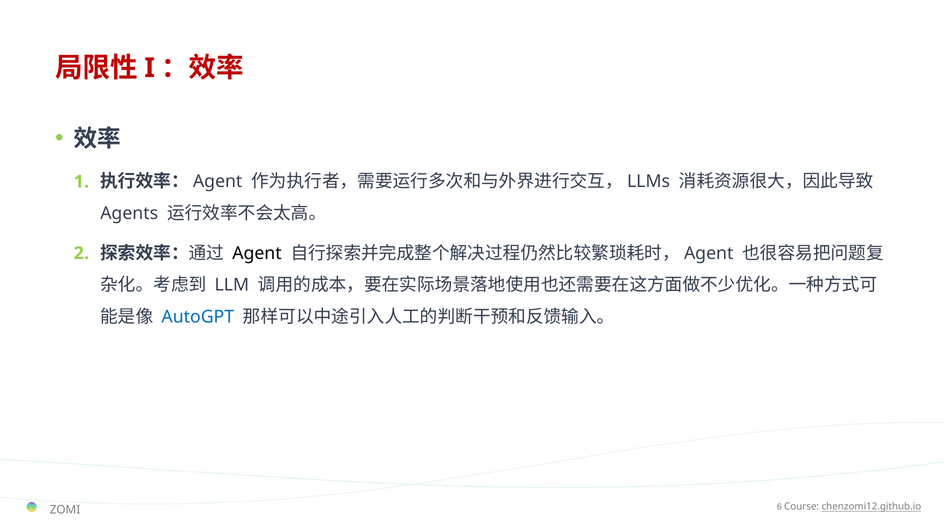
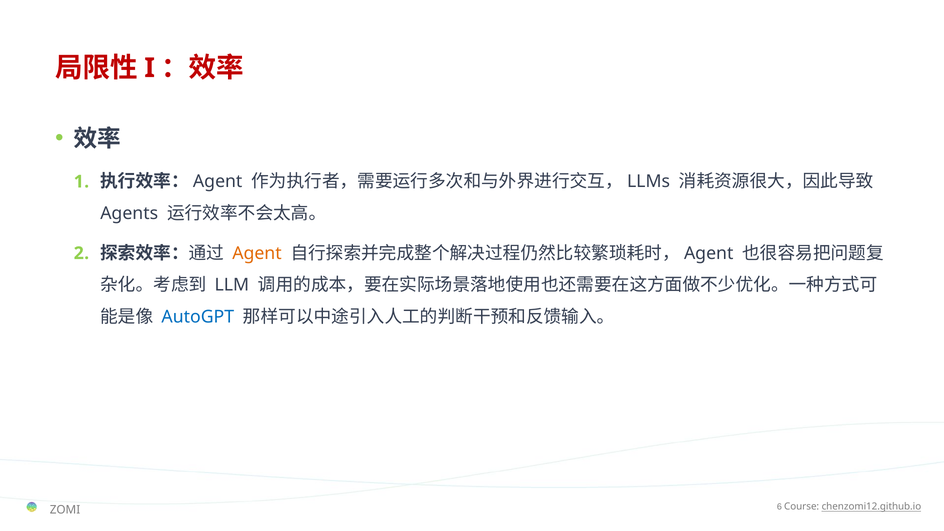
Agent colour: black -> orange
